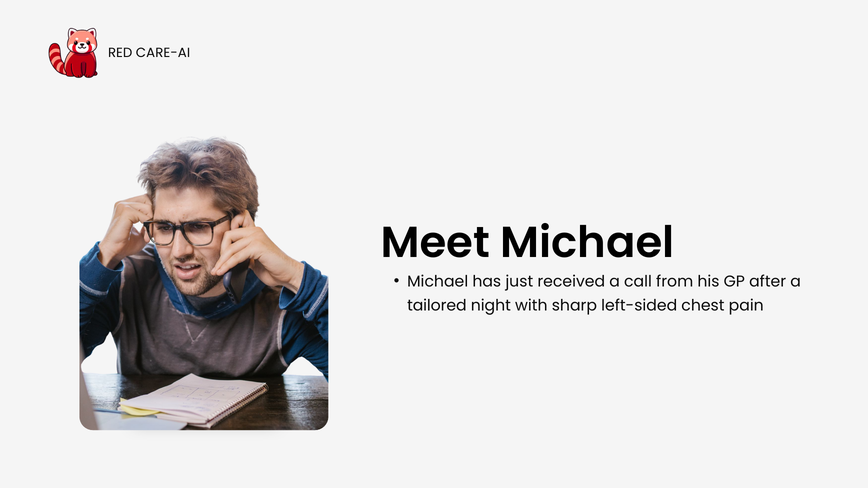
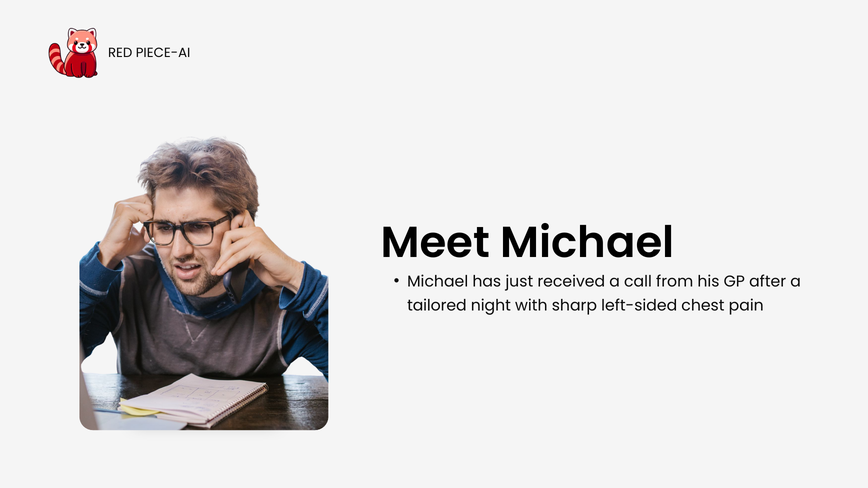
CARE-AI: CARE-AI -> PIECE-AI
